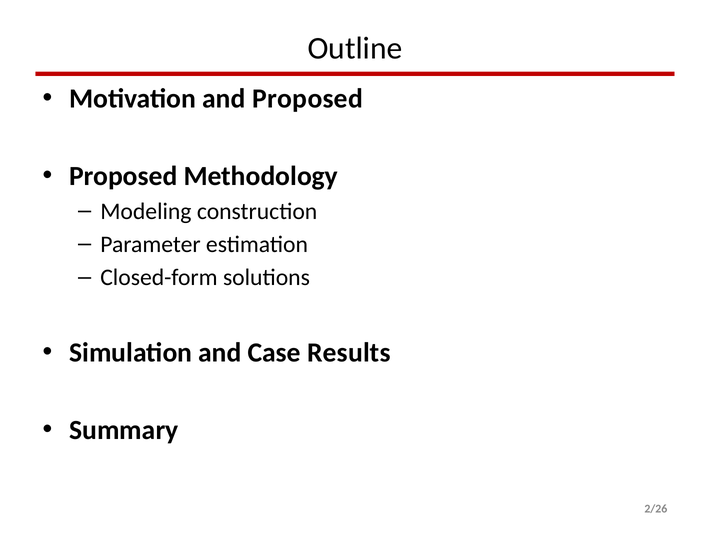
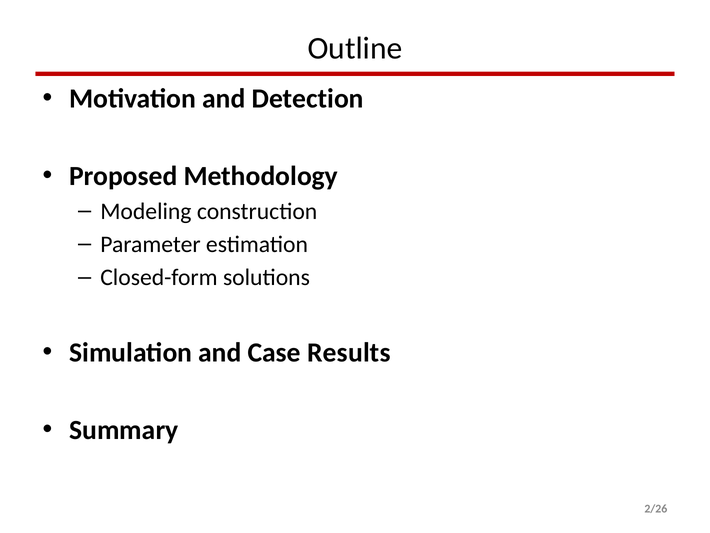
and Proposed: Proposed -> Detection
